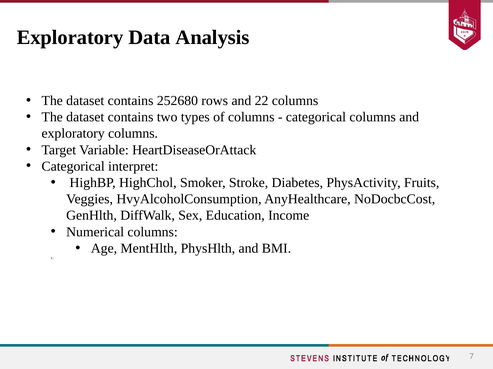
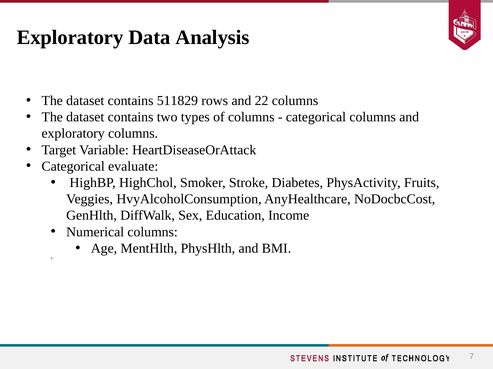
252680: 252680 -> 511829
interpret: interpret -> evaluate
